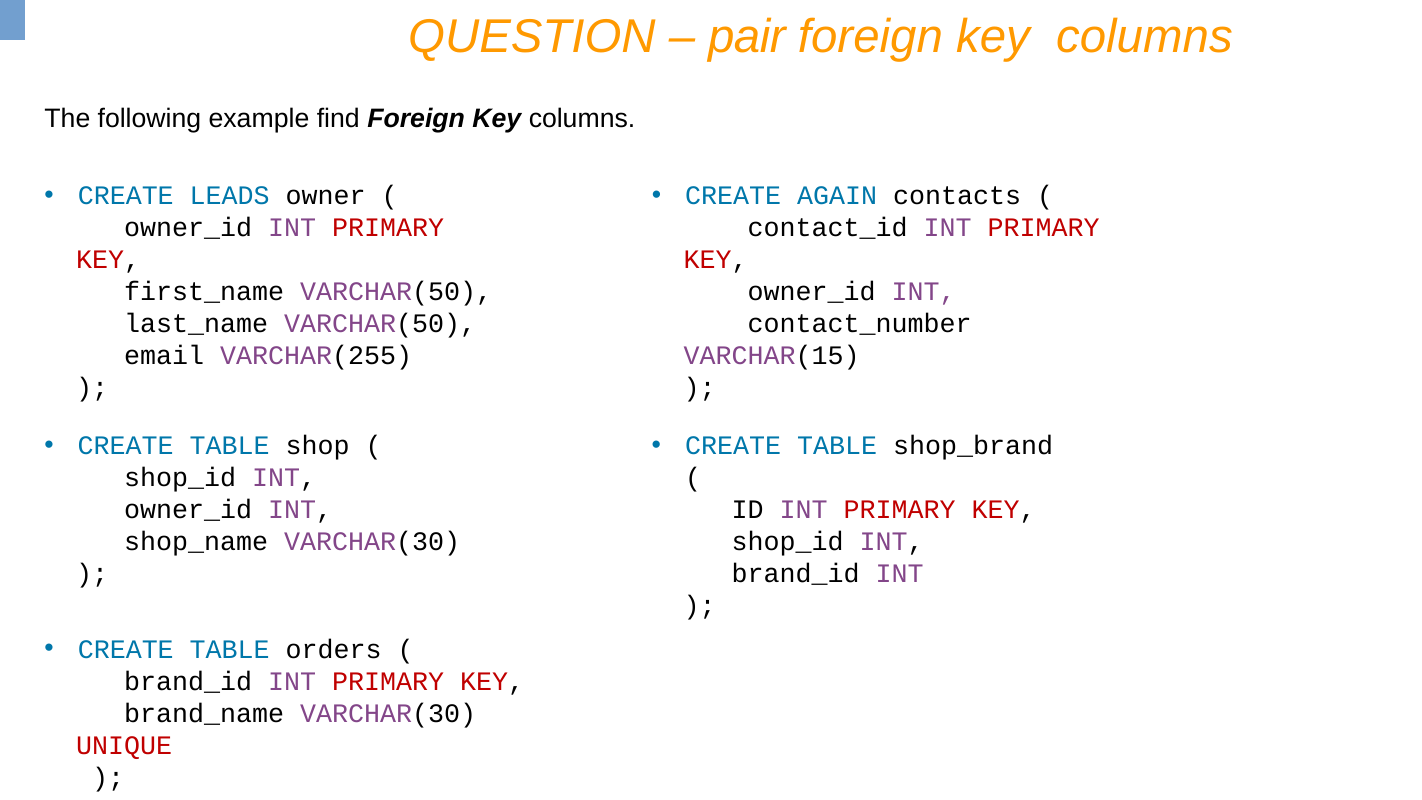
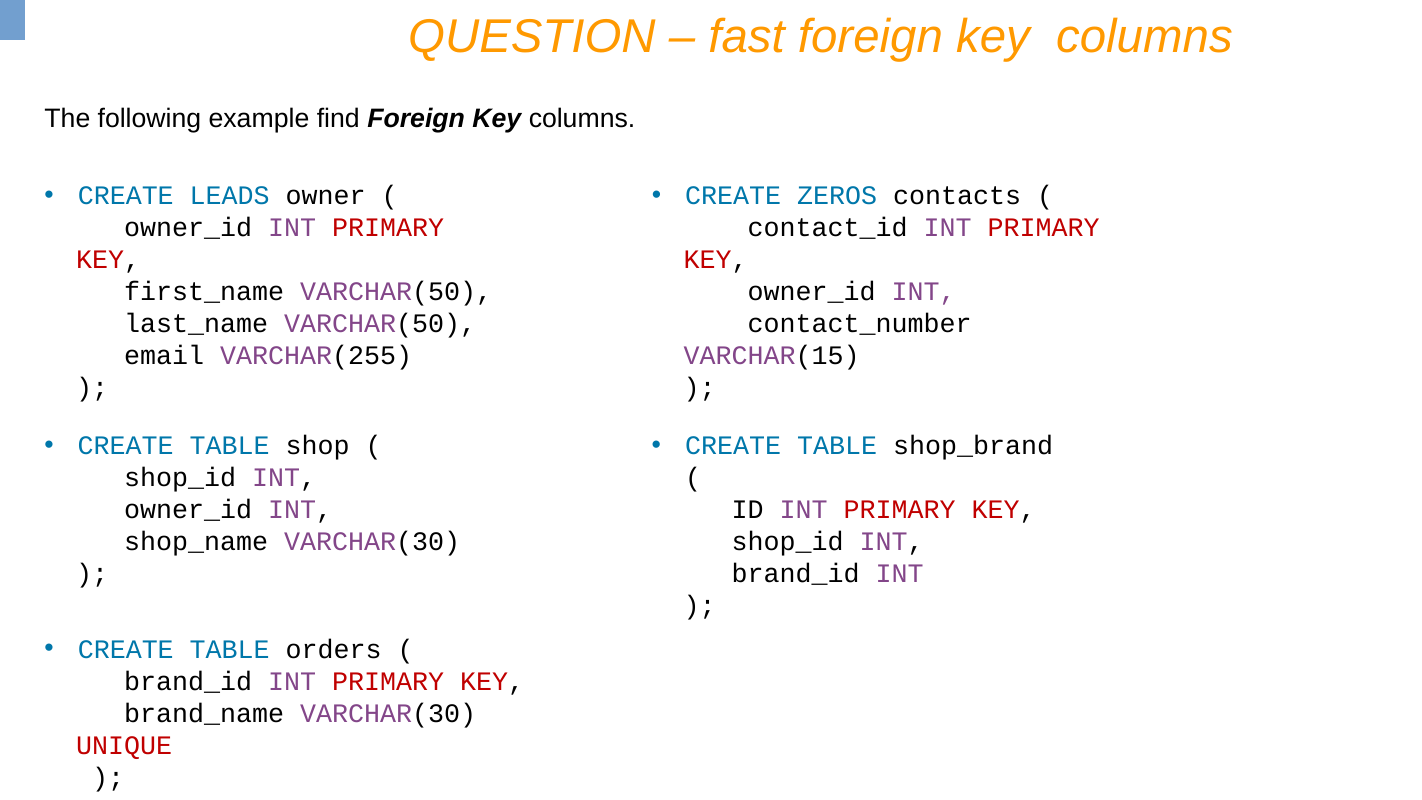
pair: pair -> fast
AGAIN: AGAIN -> ZEROS
